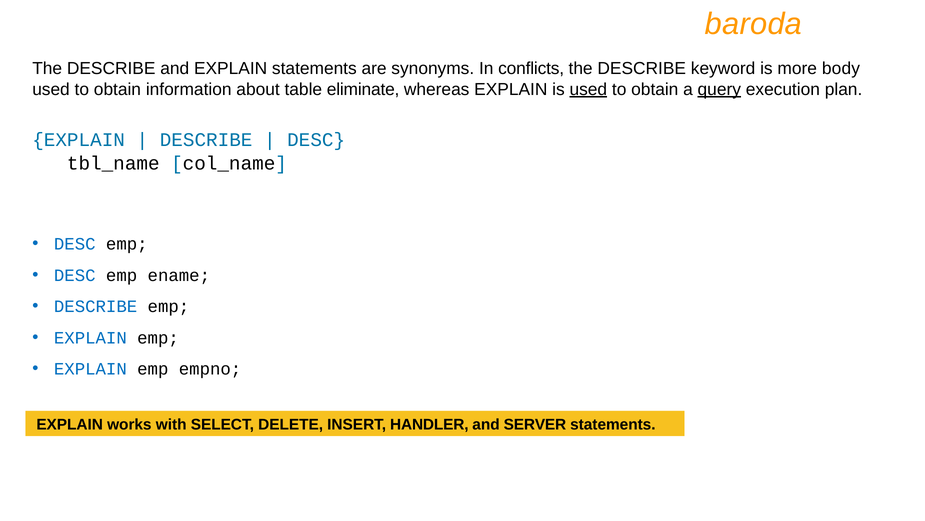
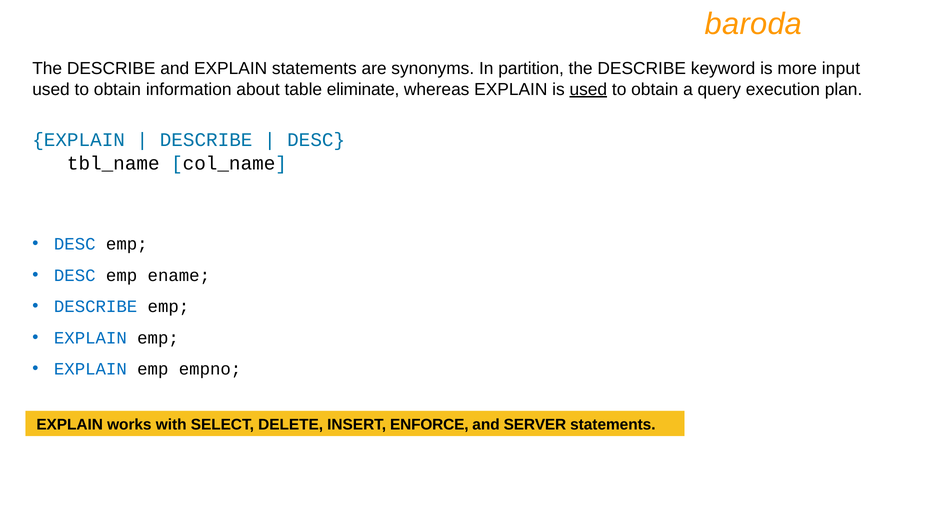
conflicts: conflicts -> partition
body: body -> input
query underline: present -> none
HANDLER: HANDLER -> ENFORCE
